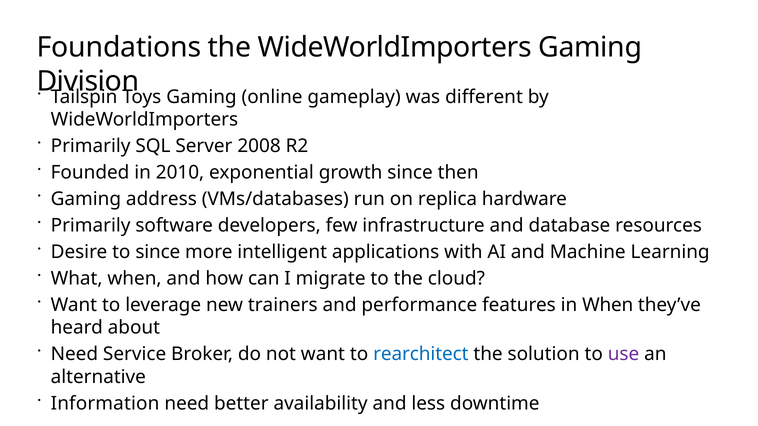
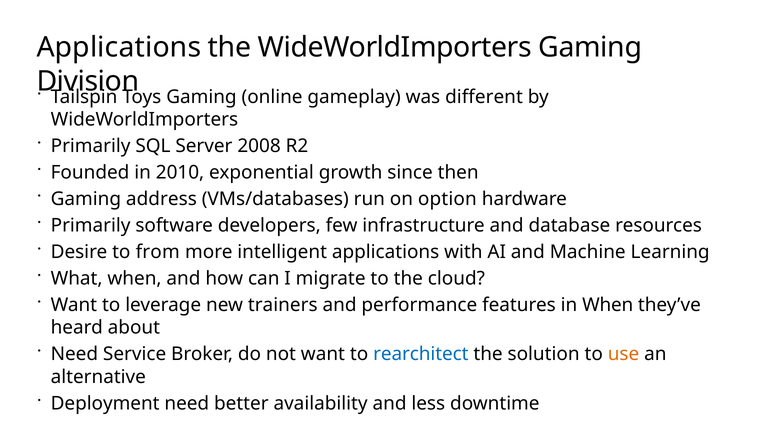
Foundations at (119, 47): Foundations -> Applications
replica: replica -> option
to since: since -> from
use colour: purple -> orange
Information: Information -> Deployment
